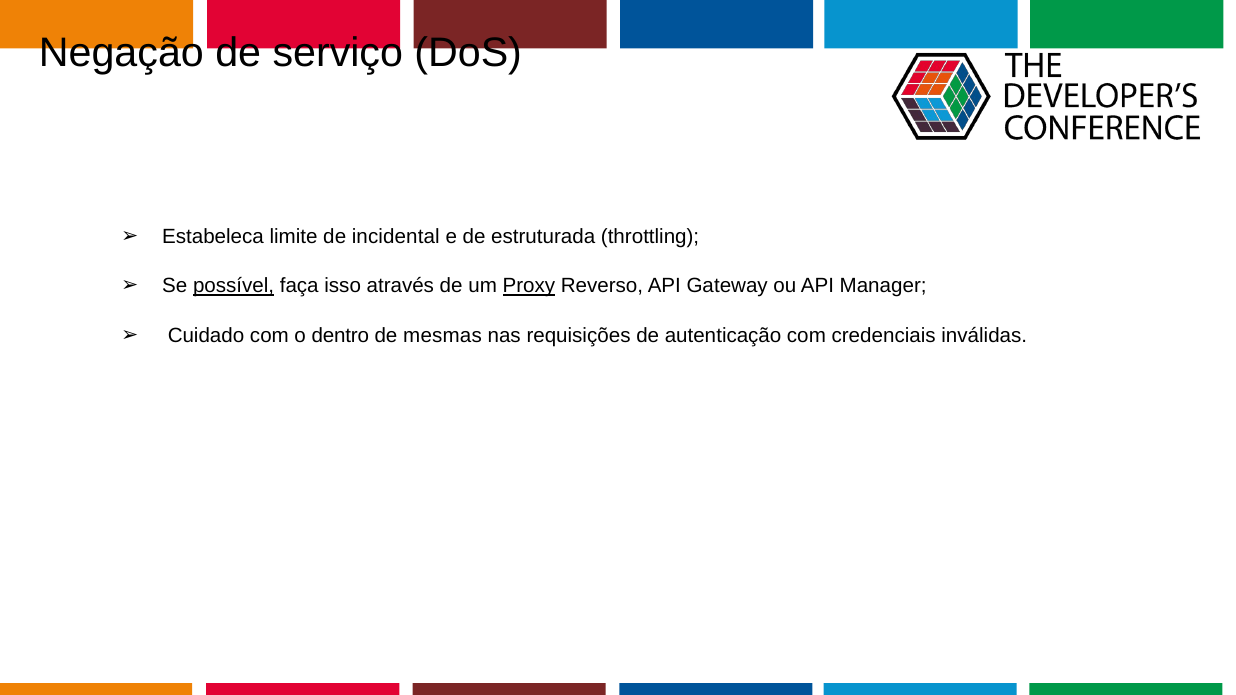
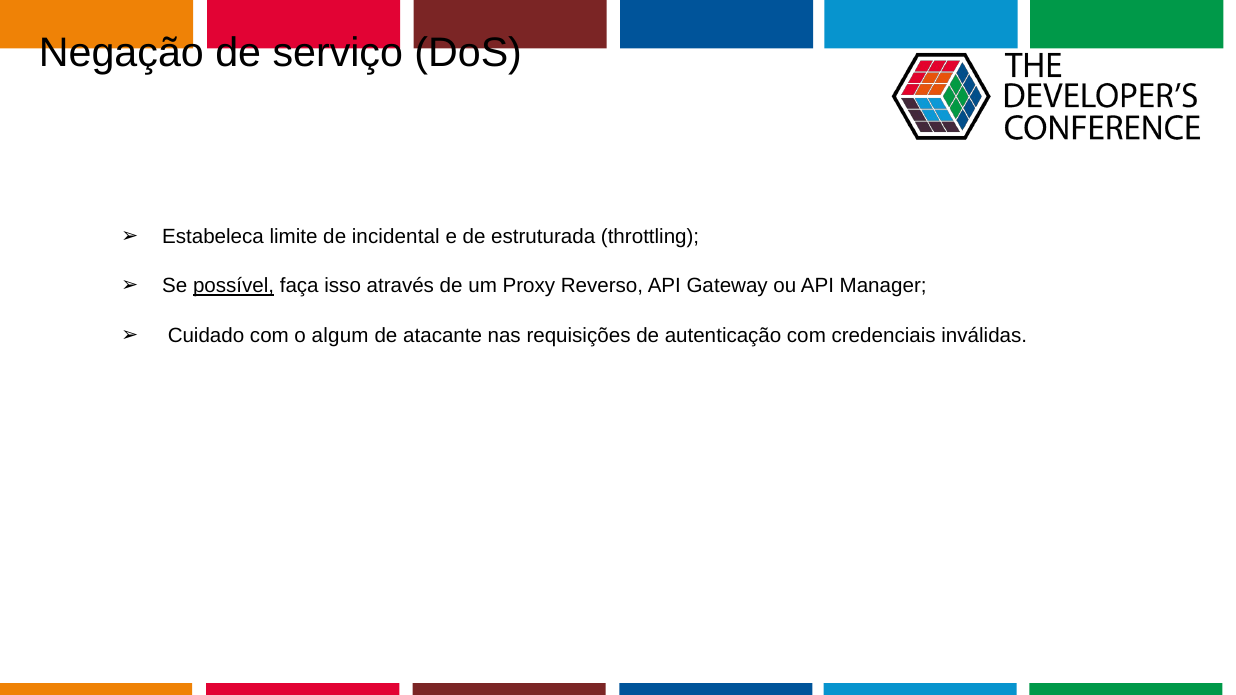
Proxy underline: present -> none
dentro: dentro -> algum
mesmas: mesmas -> atacante
